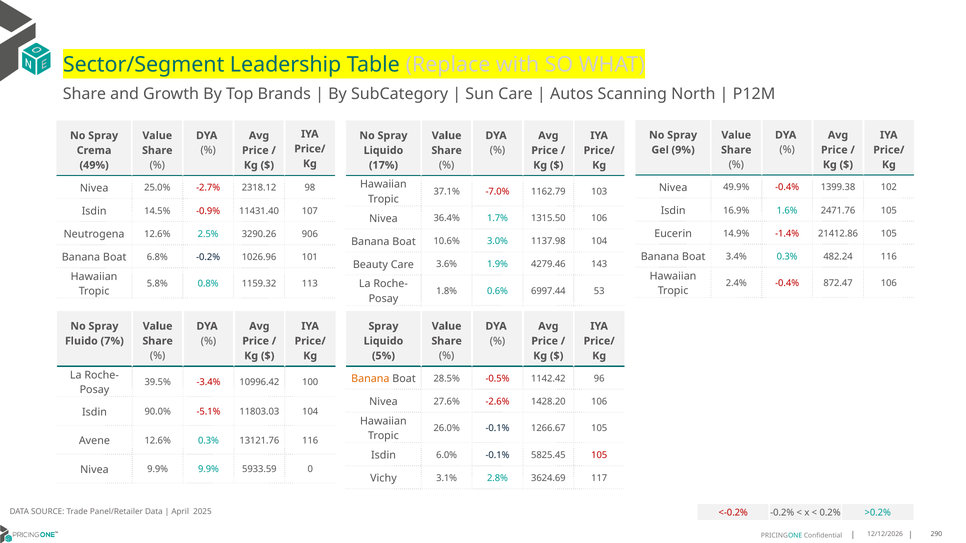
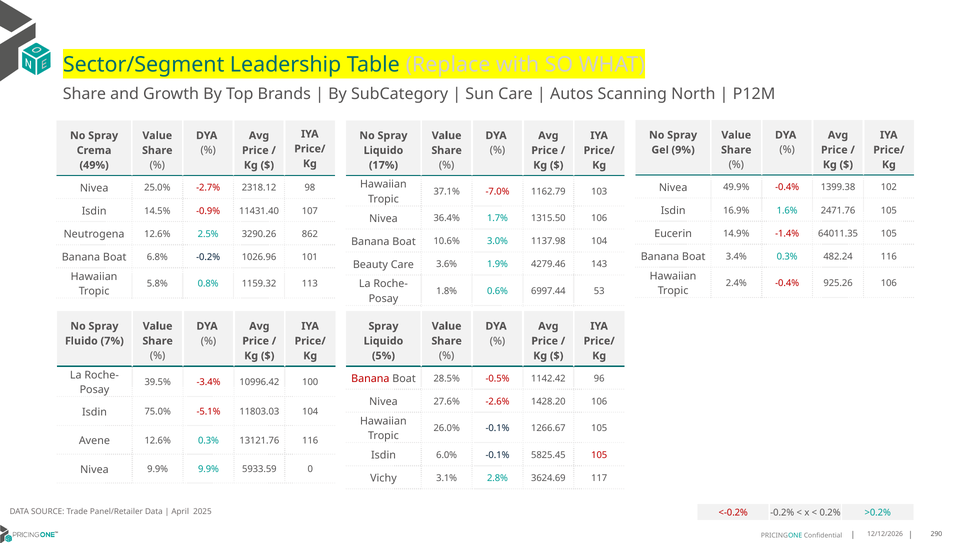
21412.86: 21412.86 -> 64011.35
906: 906 -> 862
872.47: 872.47 -> 925.26
Banana at (370, 379) colour: orange -> red
90.0%: 90.0% -> 75.0%
